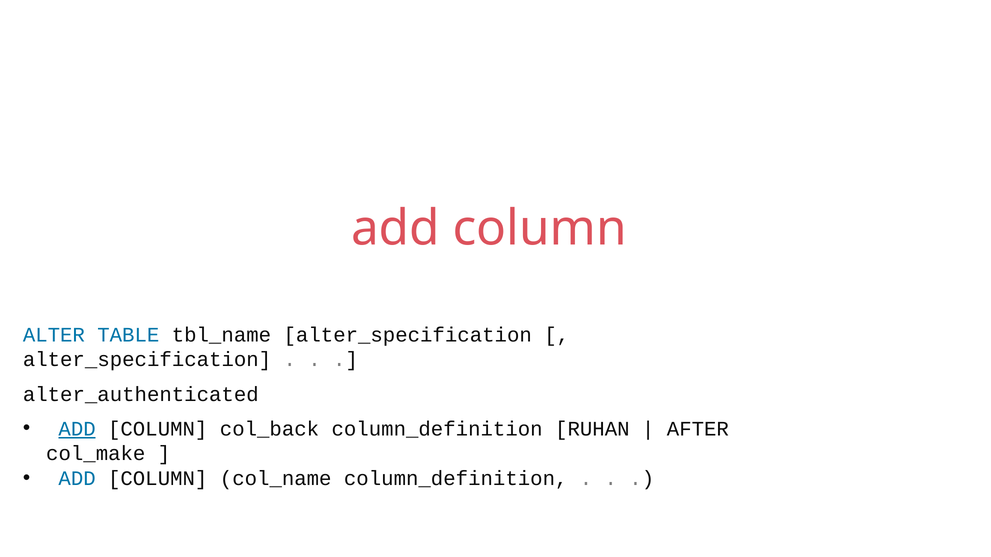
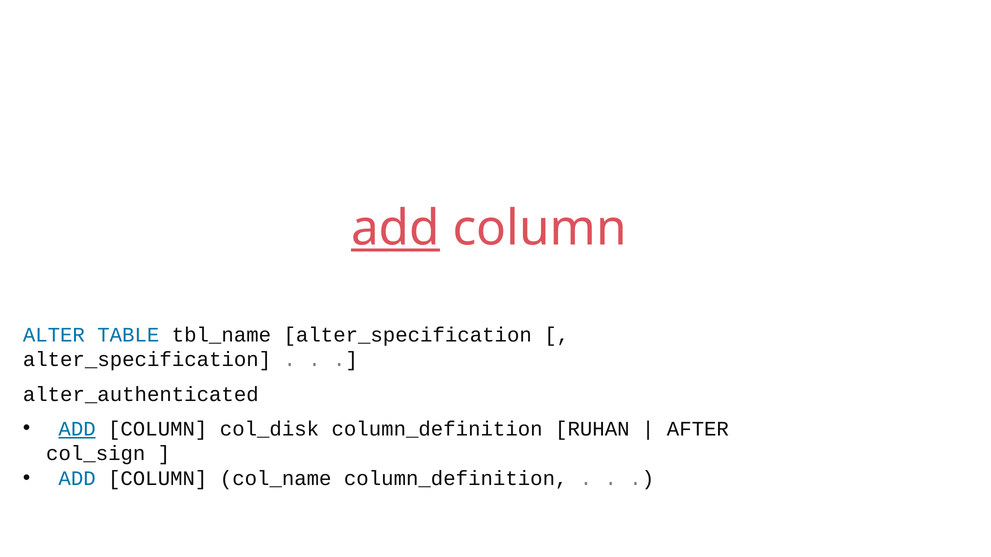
add at (395, 229) underline: none -> present
col_back: col_back -> col_disk
col_make: col_make -> col_sign
